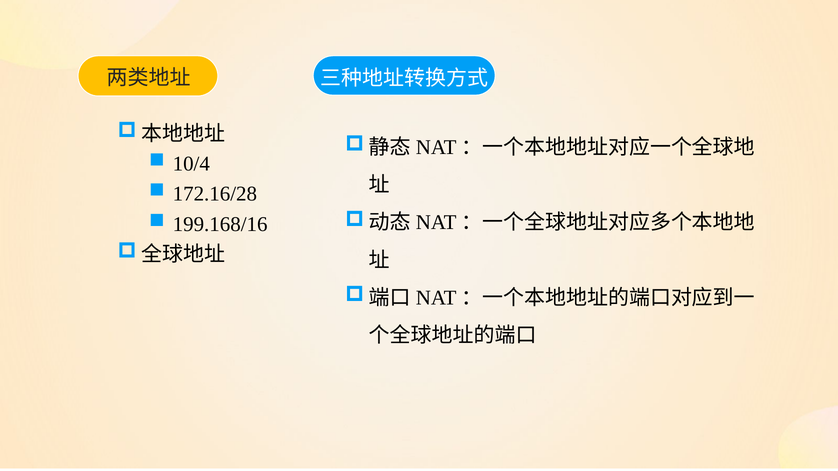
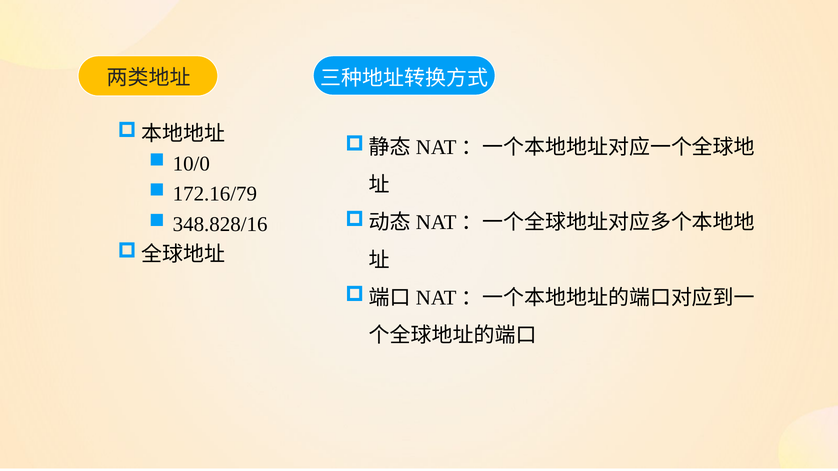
10/4: 10/4 -> 10/0
172.16/28: 172.16/28 -> 172.16/79
199.168/16: 199.168/16 -> 348.828/16
